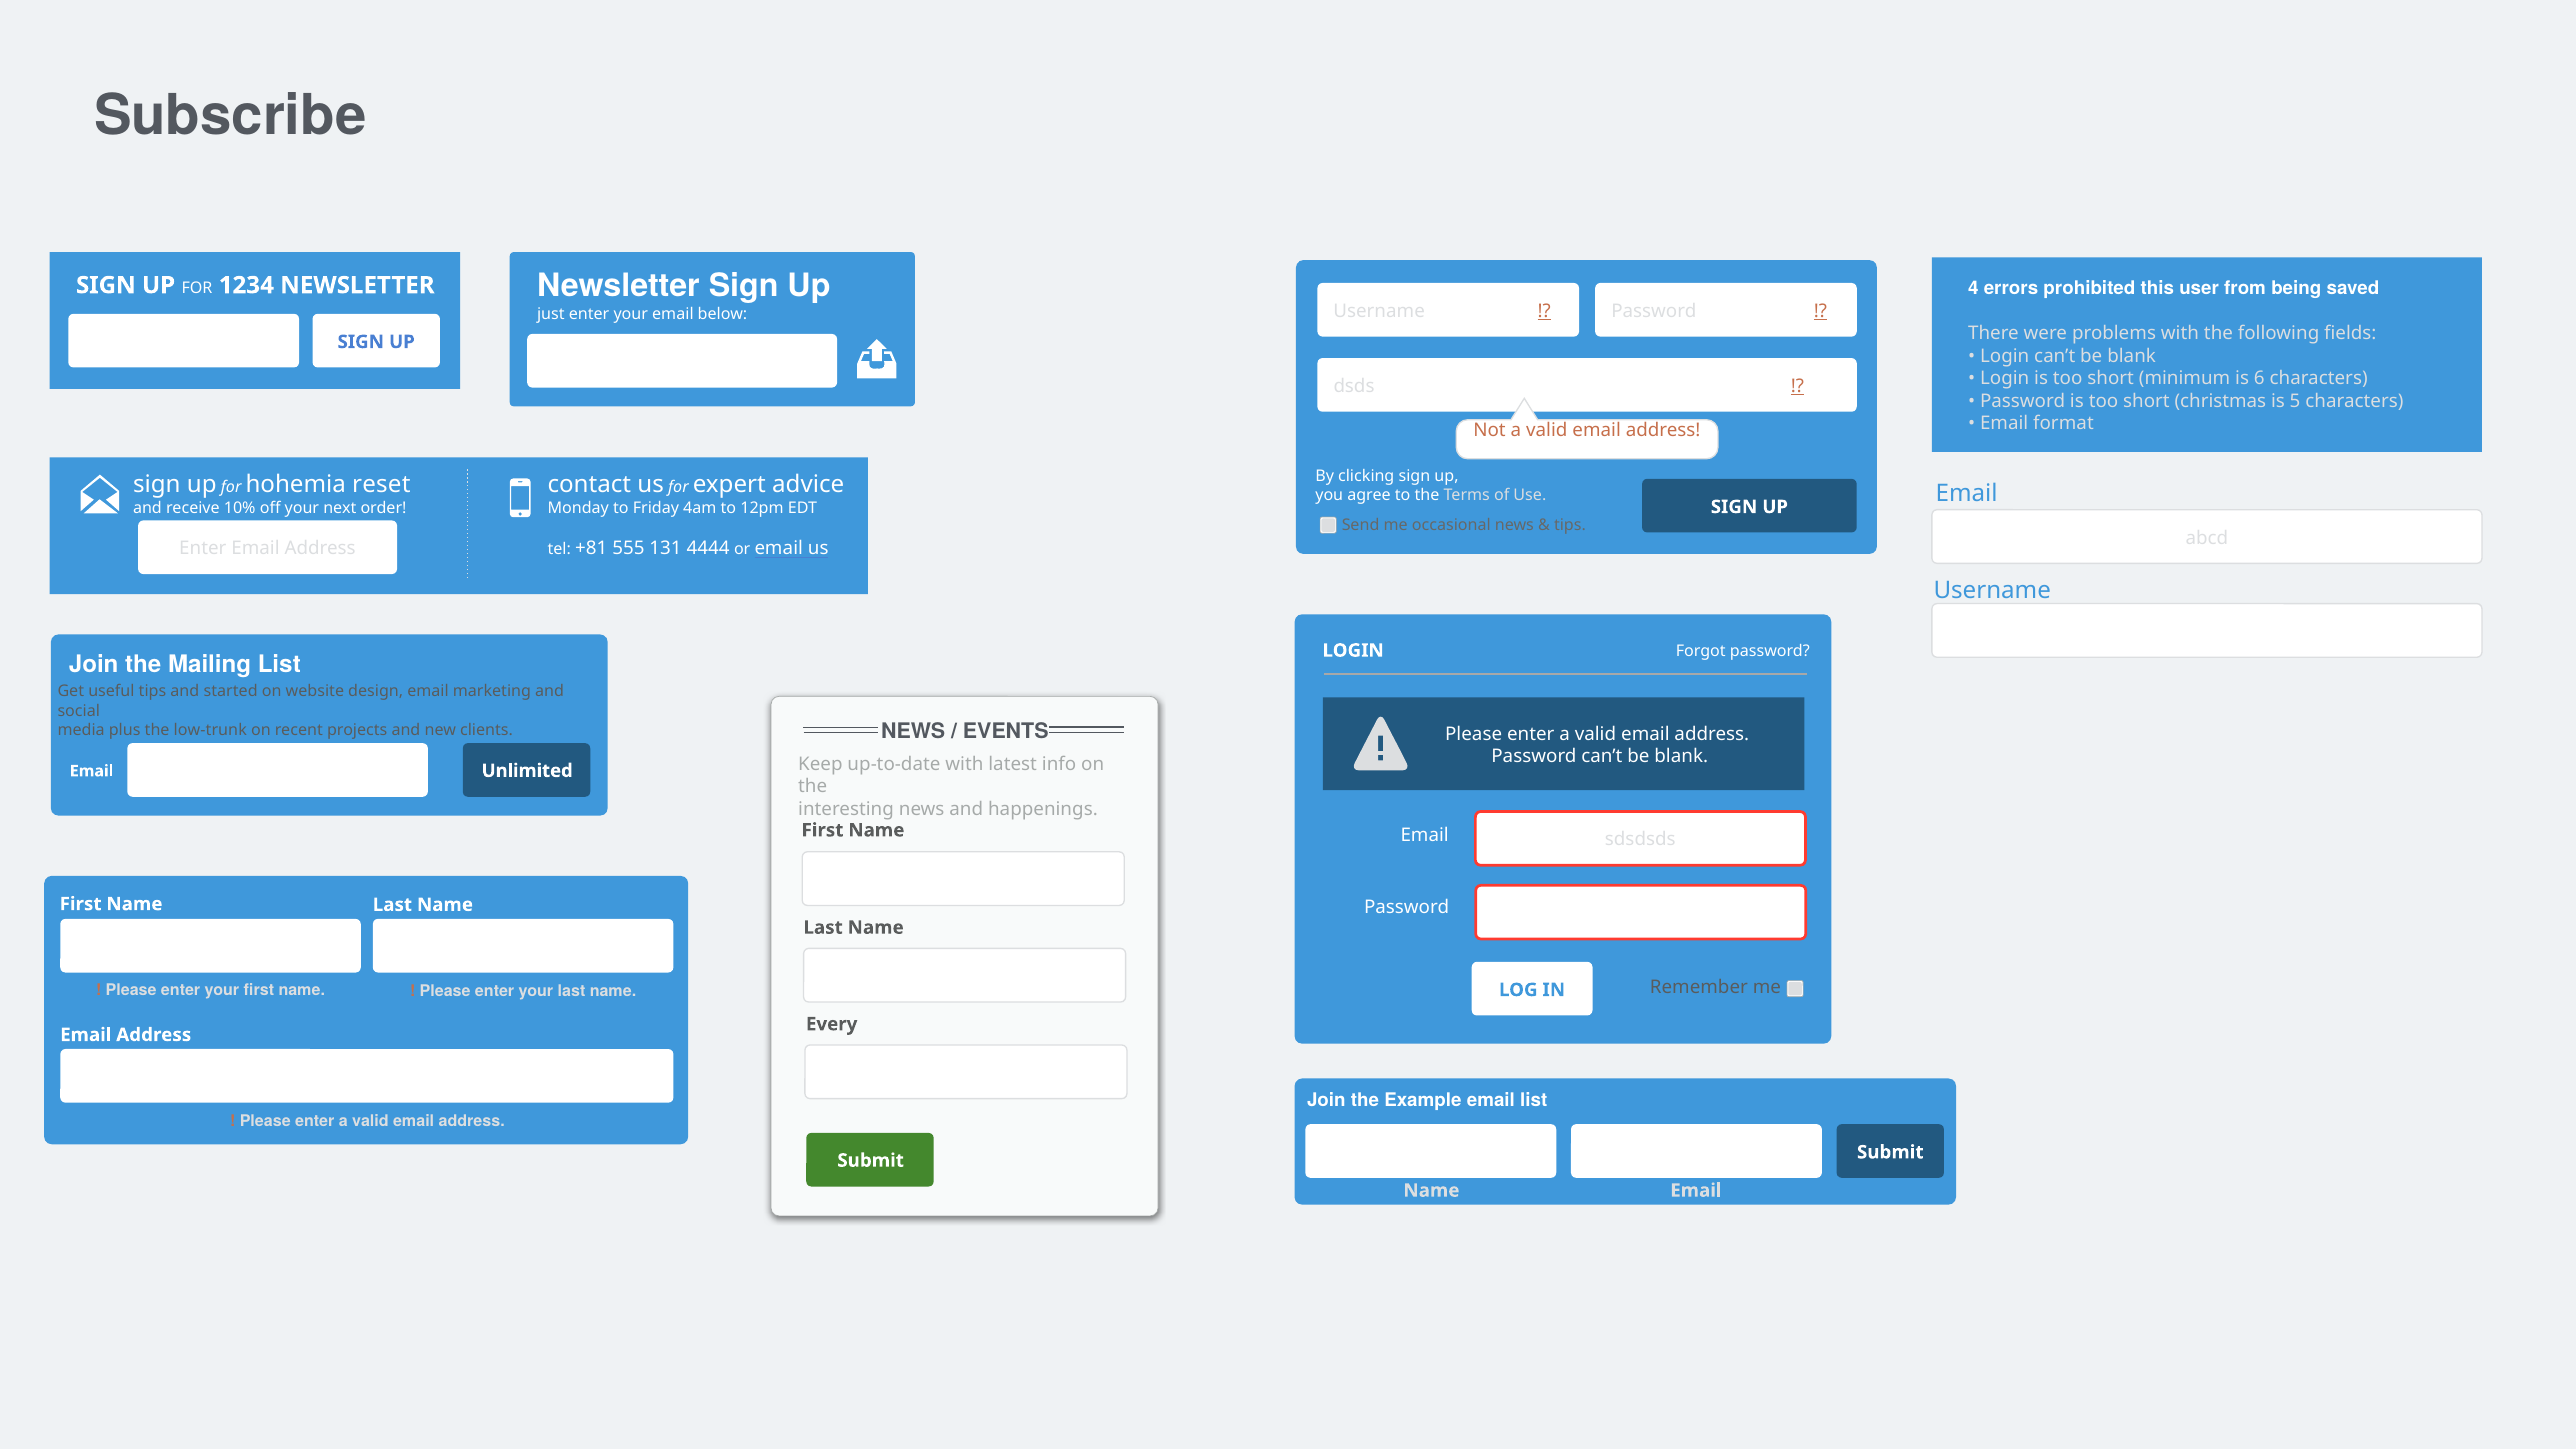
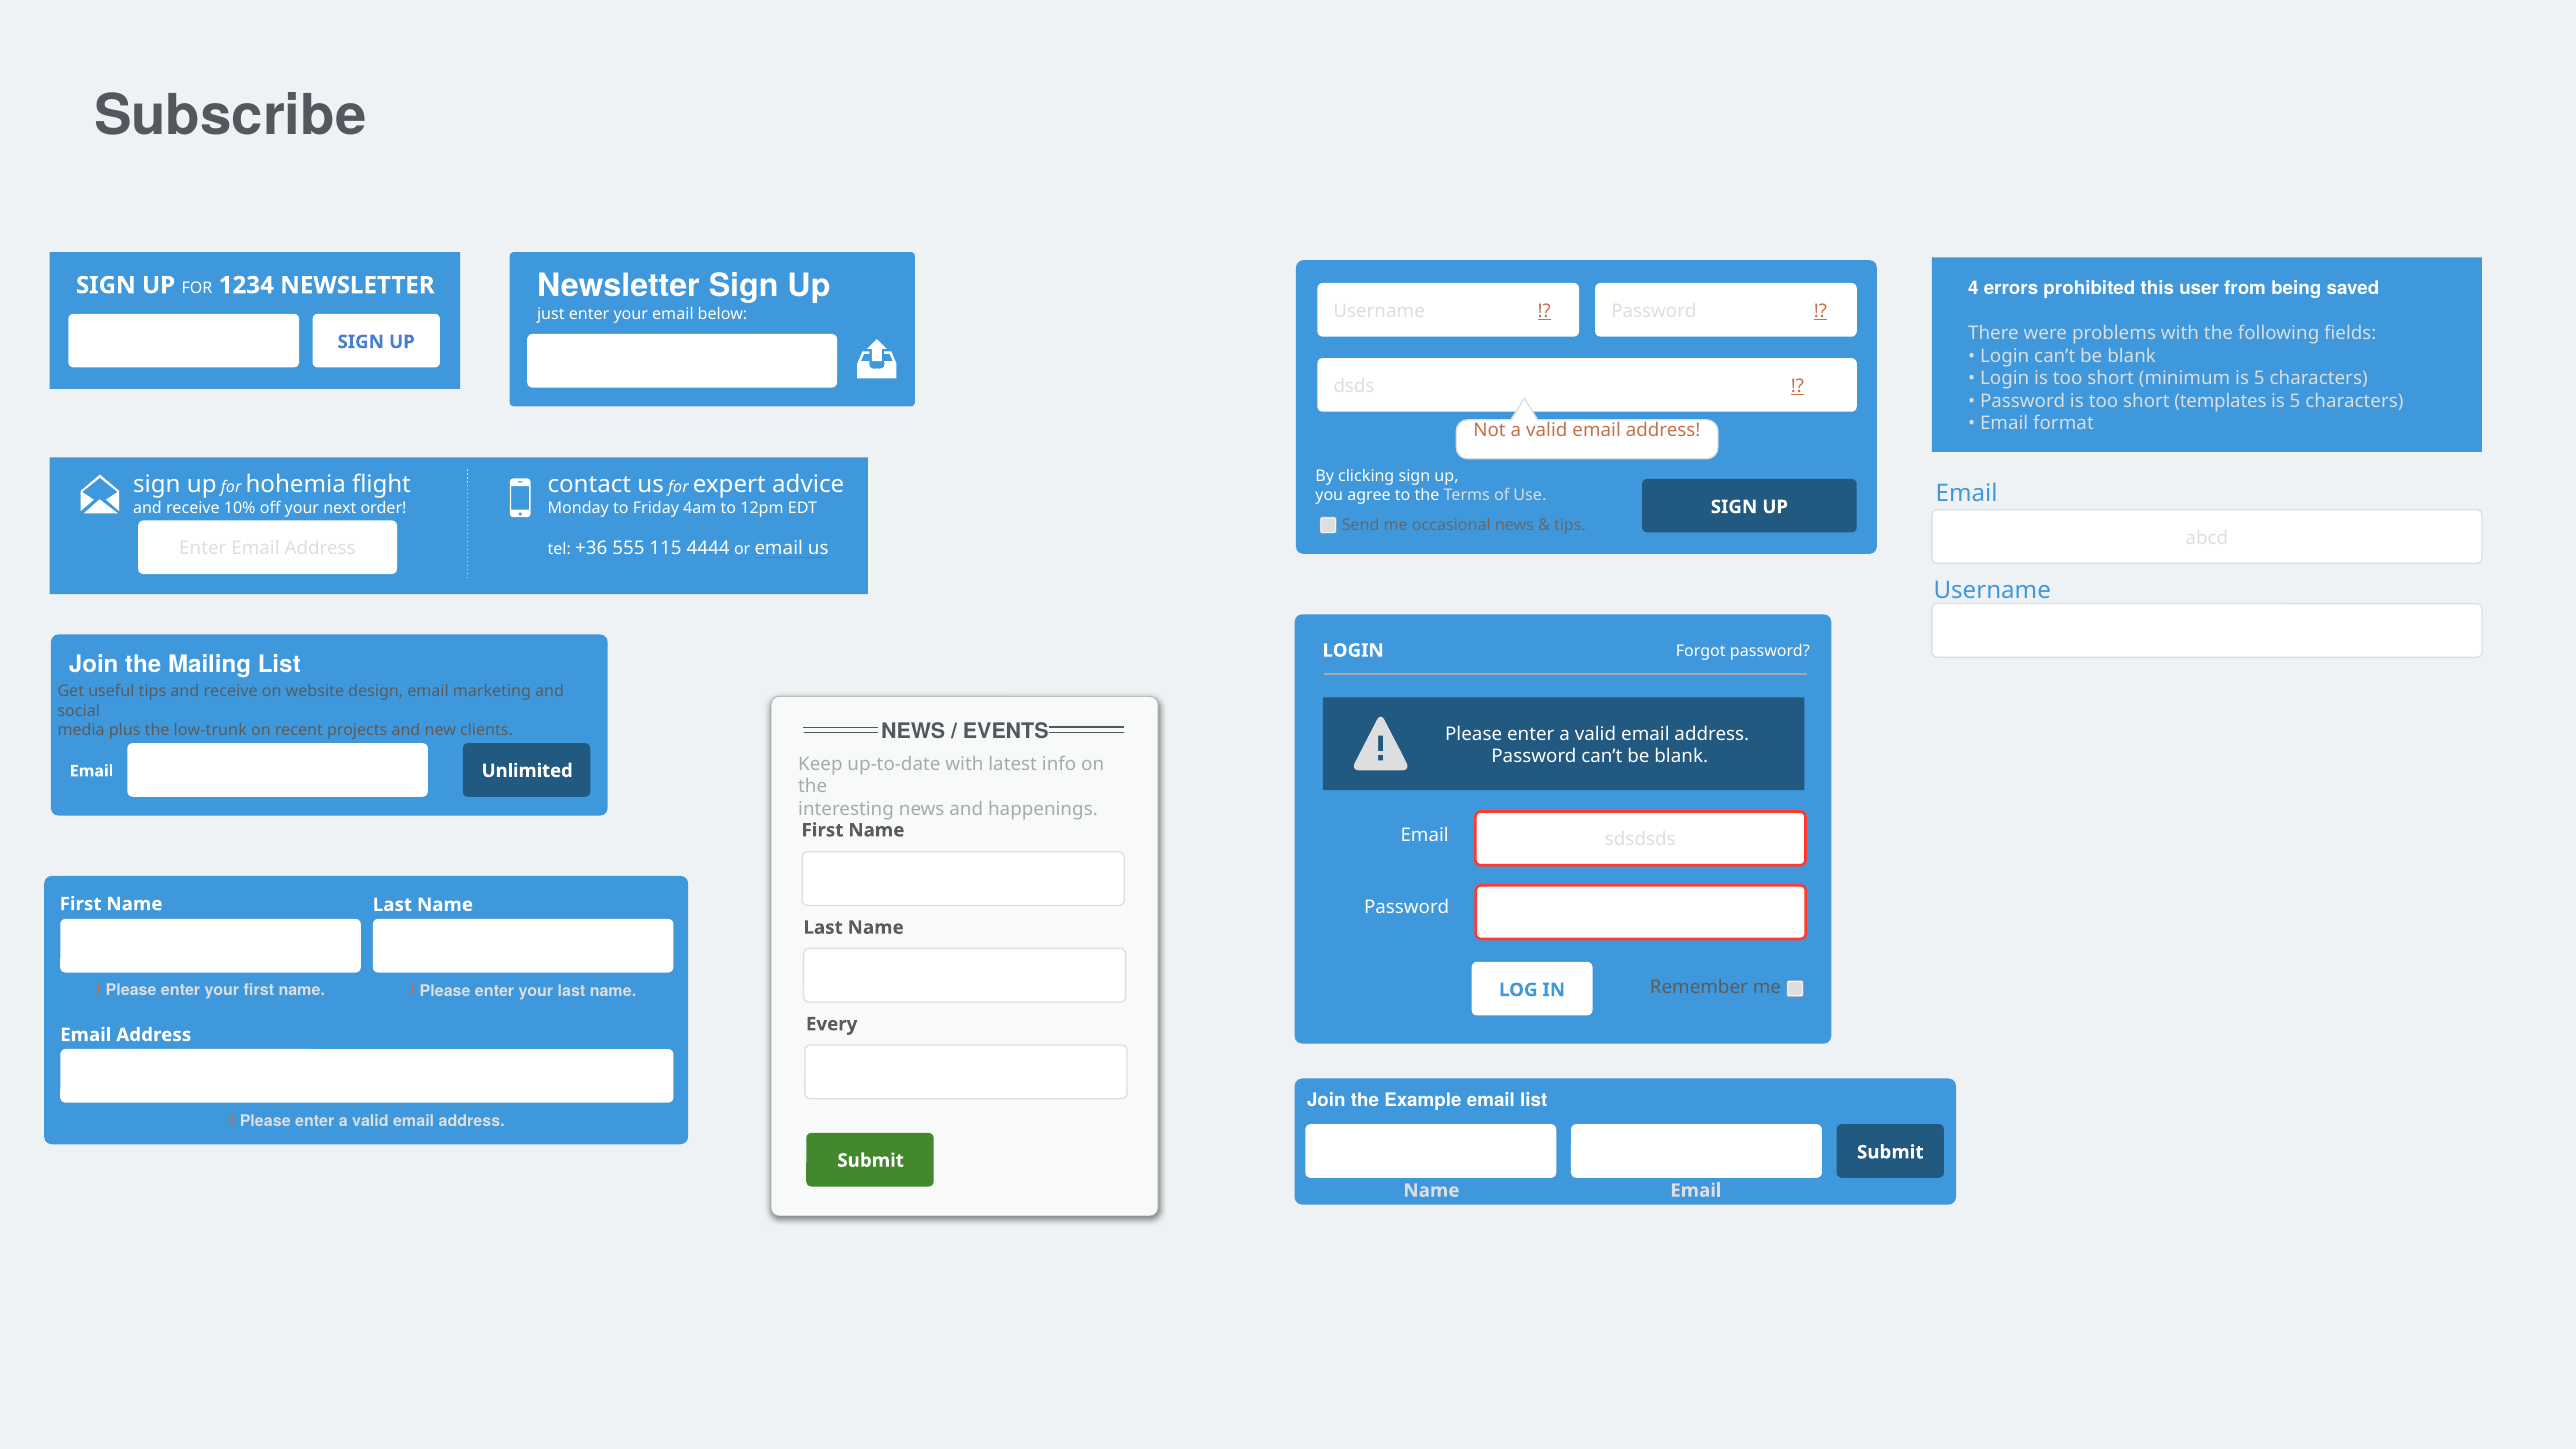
minimum is 6: 6 -> 5
christmas: christmas -> templates
reset: reset -> flight
+81: +81 -> +36
131: 131 -> 115
tips and started: started -> receive
